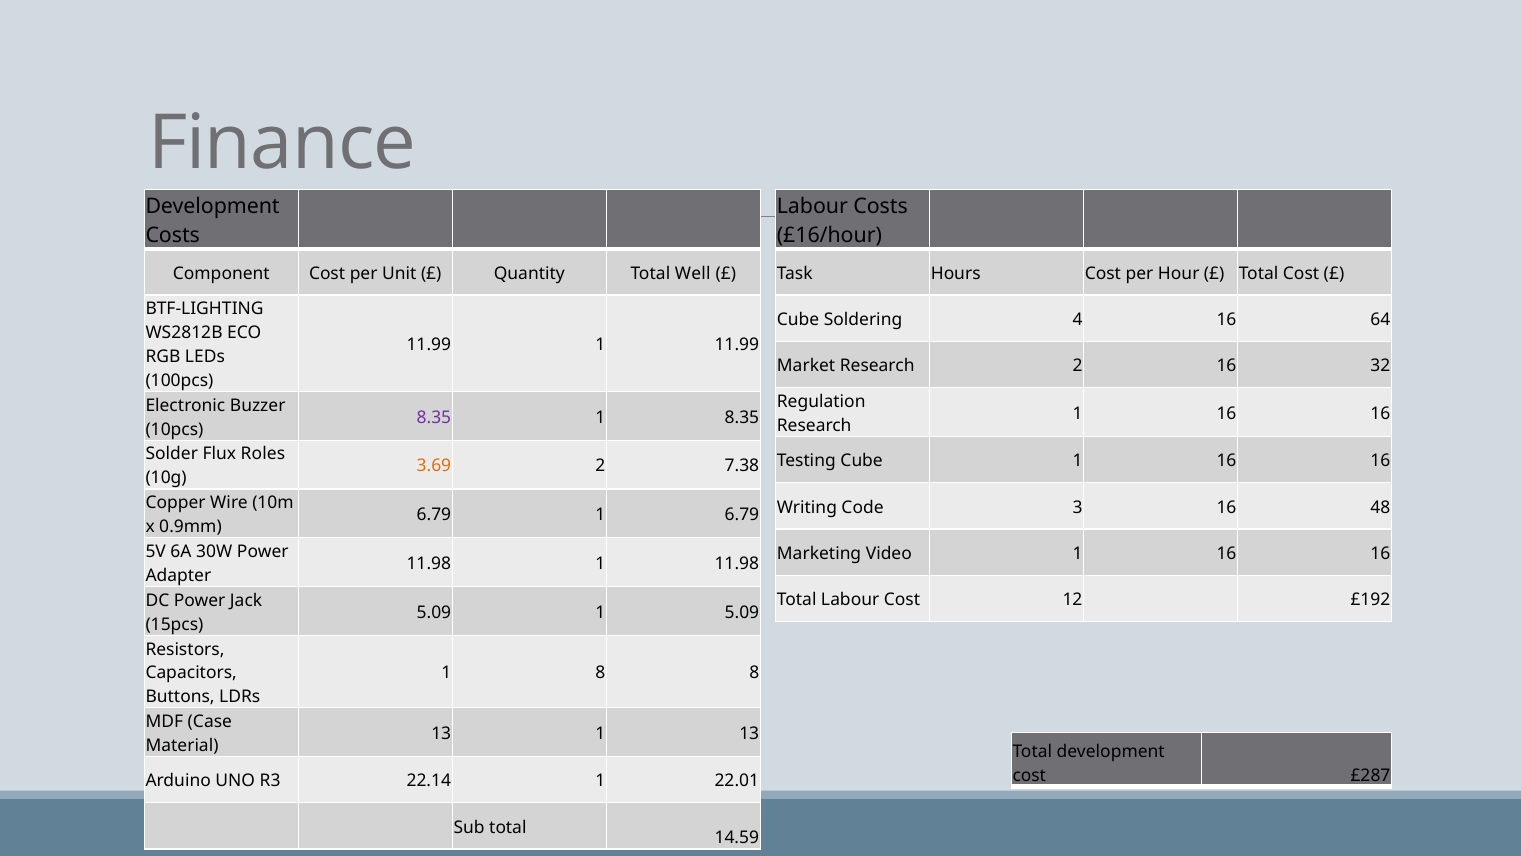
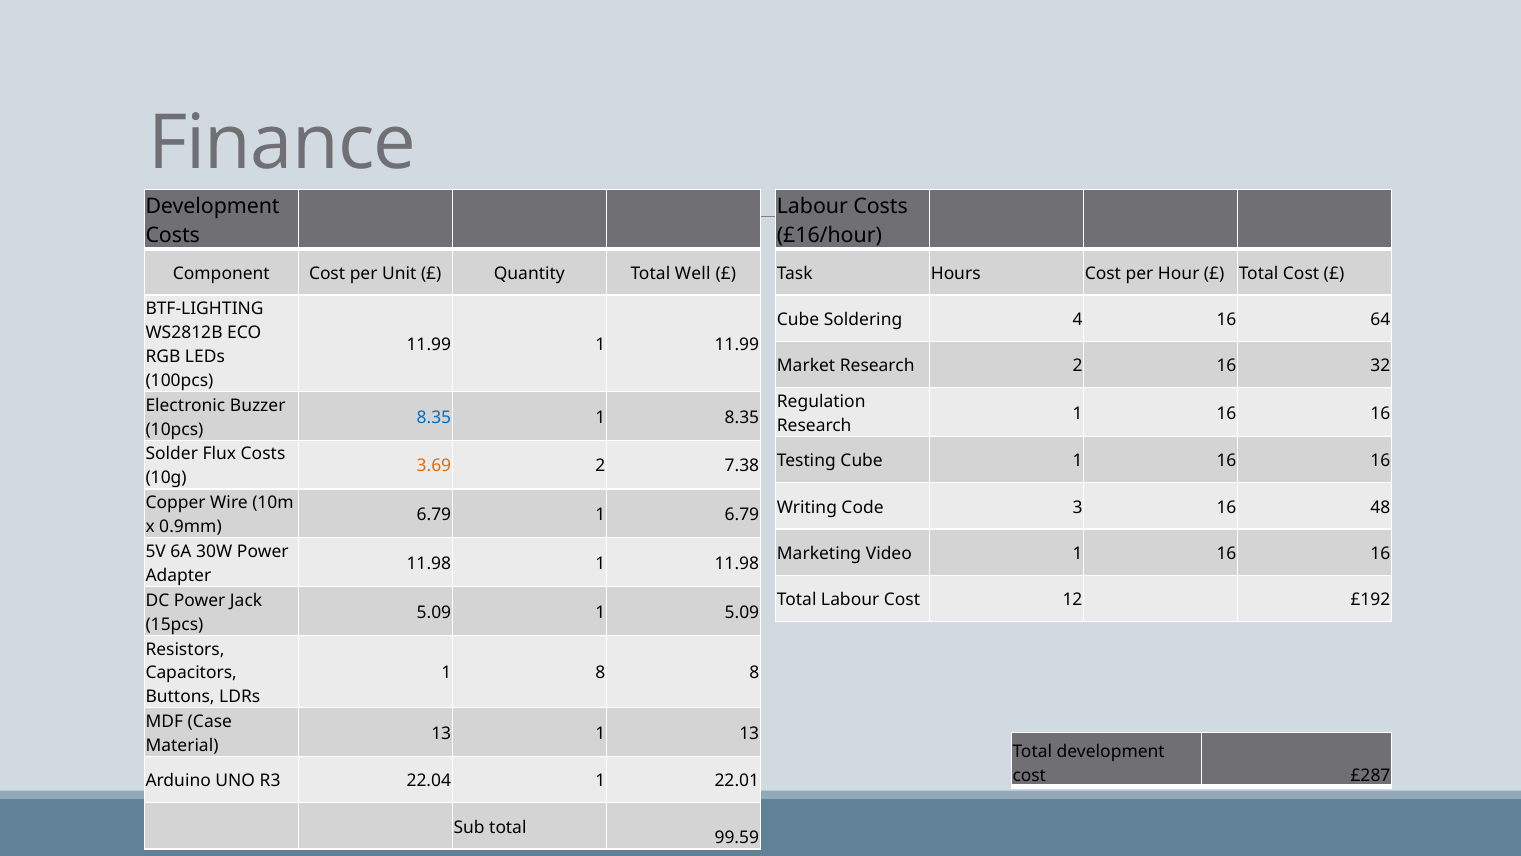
8.35 at (434, 417) colour: purple -> blue
Flux Roles: Roles -> Costs
22.14: 22.14 -> 22.04
14.59: 14.59 -> 99.59
